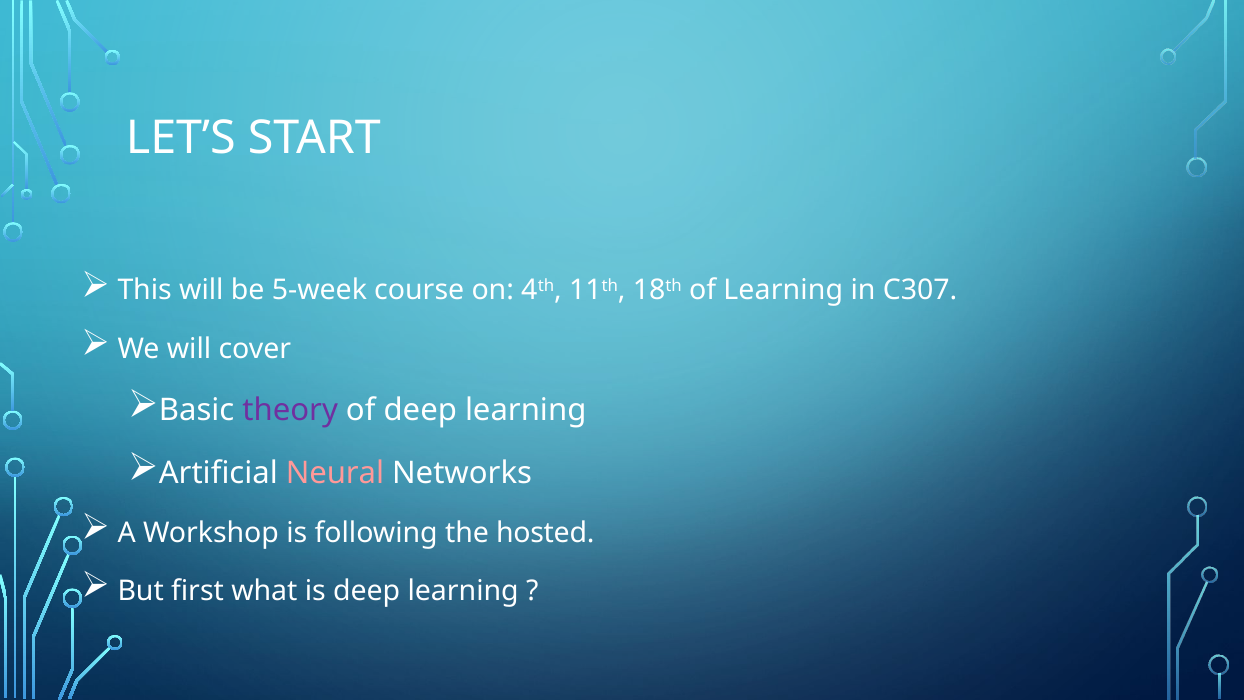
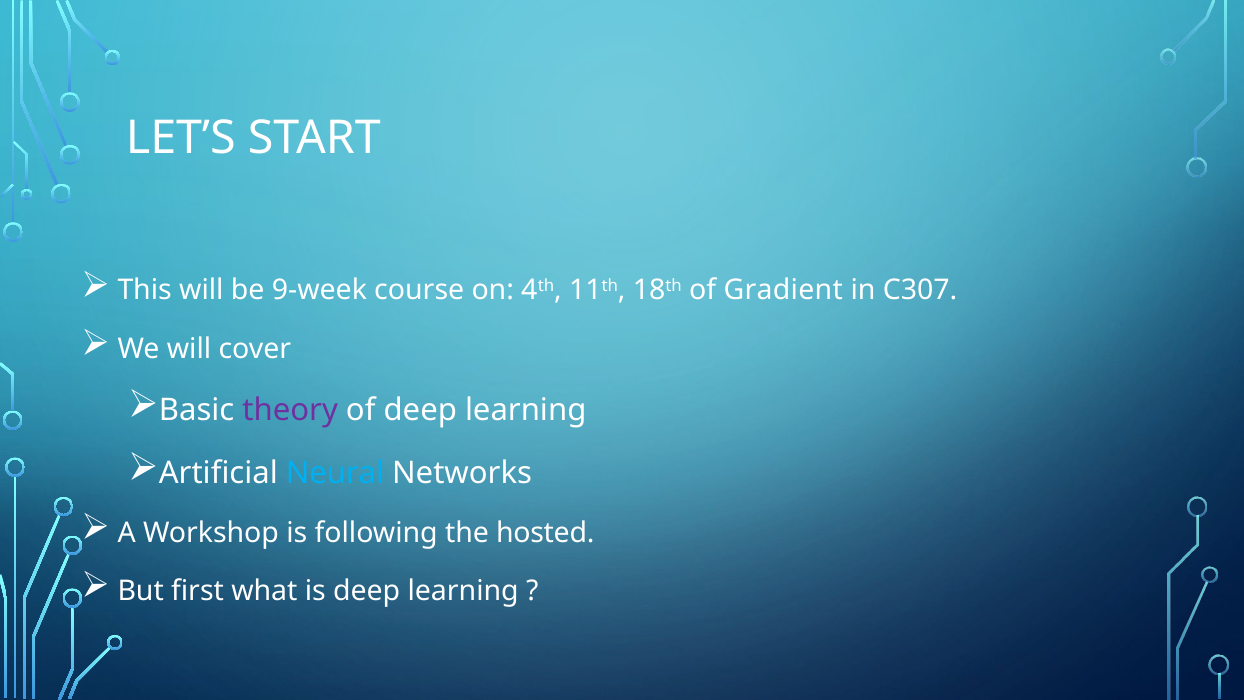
5-week: 5-week -> 9-week
of Learning: Learning -> Gradient
Neural colour: pink -> light blue
